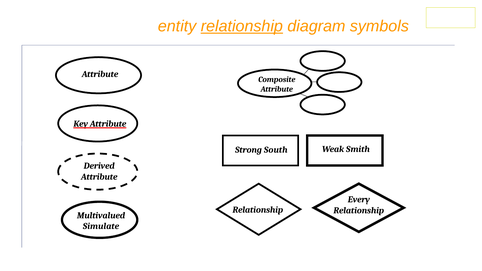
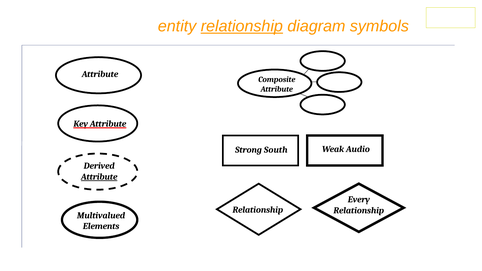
Smith: Smith -> Audio
Attribute at (99, 177) underline: none -> present
Simulate: Simulate -> Elements
